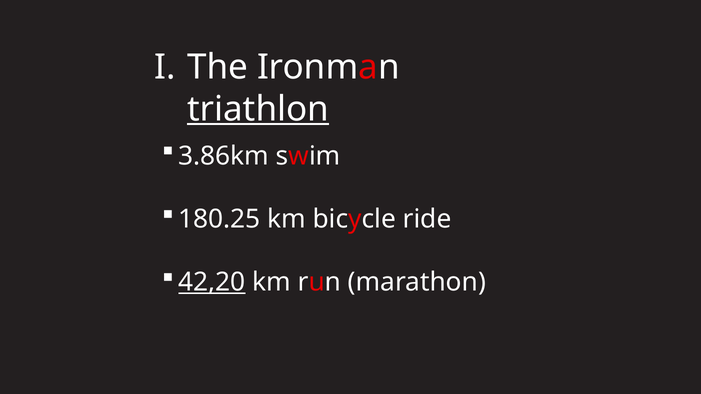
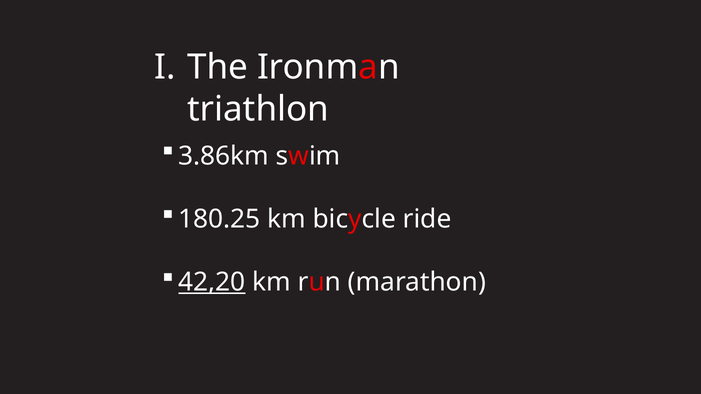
triathlon underline: present -> none
